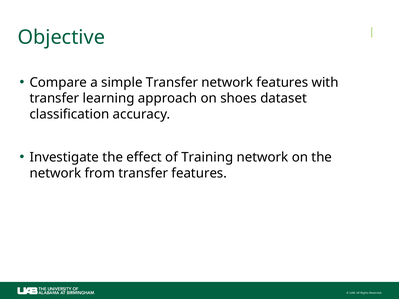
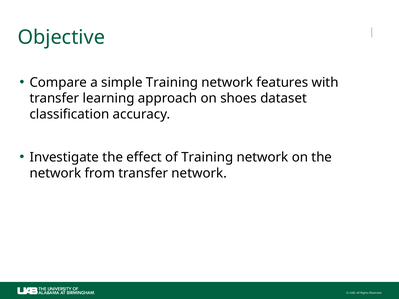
simple Transfer: Transfer -> Training
transfer features: features -> network
